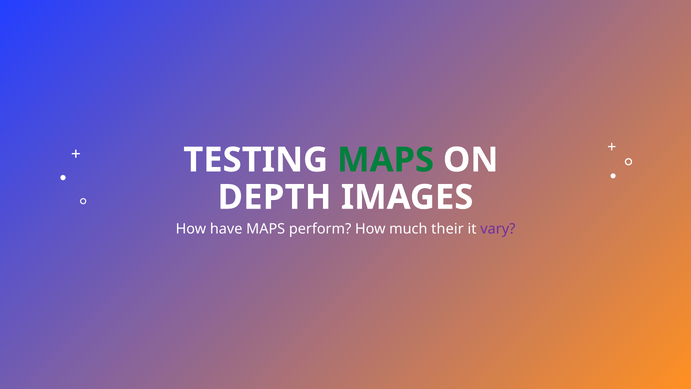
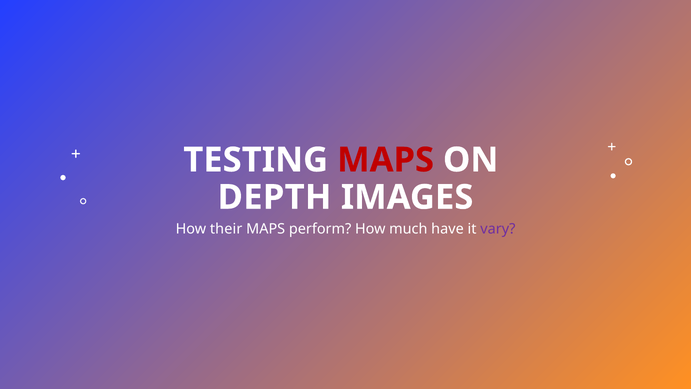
MAPS at (386, 160) colour: green -> red
have: have -> their
their: their -> have
